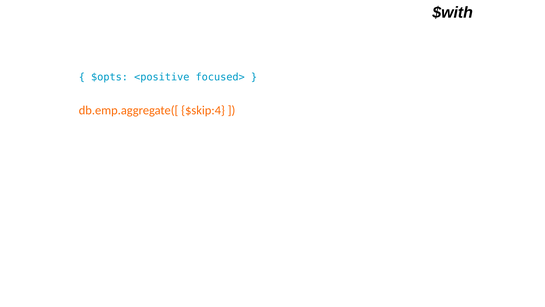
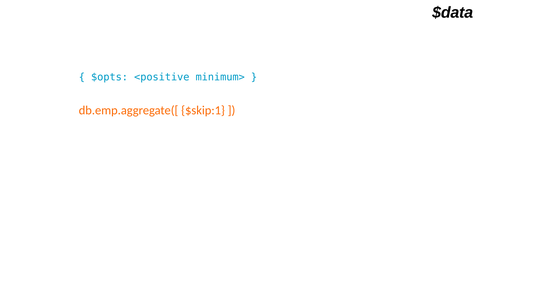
$with: $with -> $data
focused>: focused> -> minimum>
$skip:4: $skip:4 -> $skip:1
